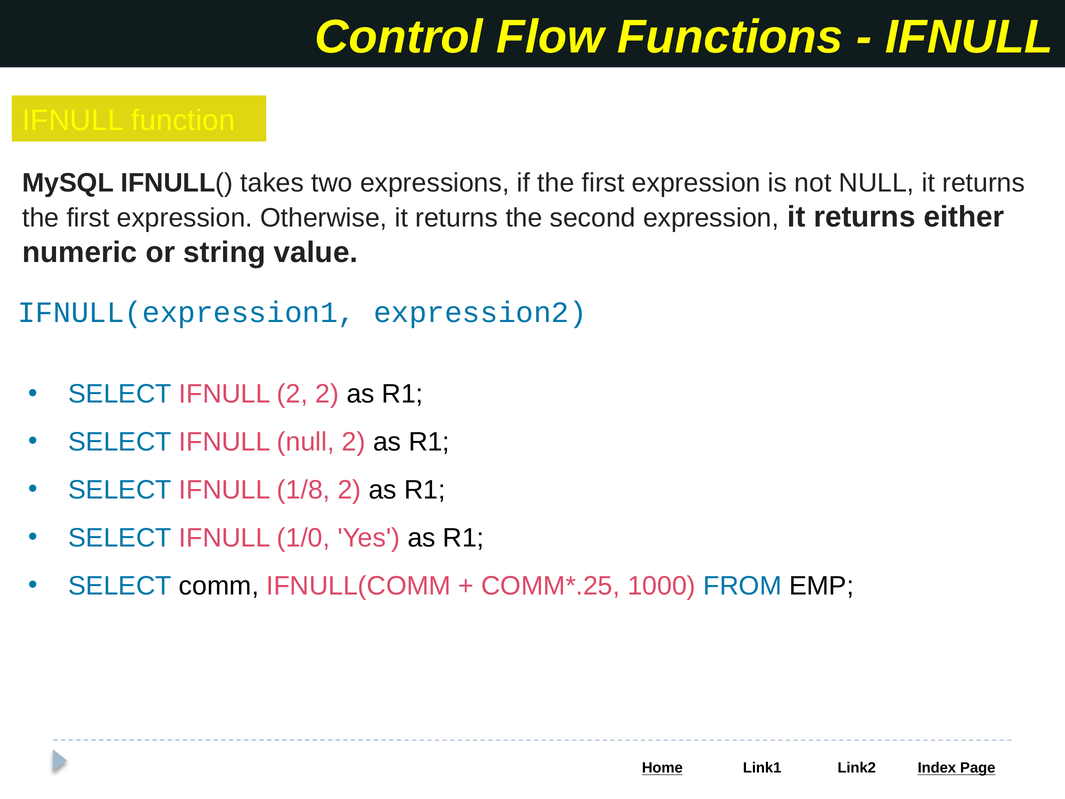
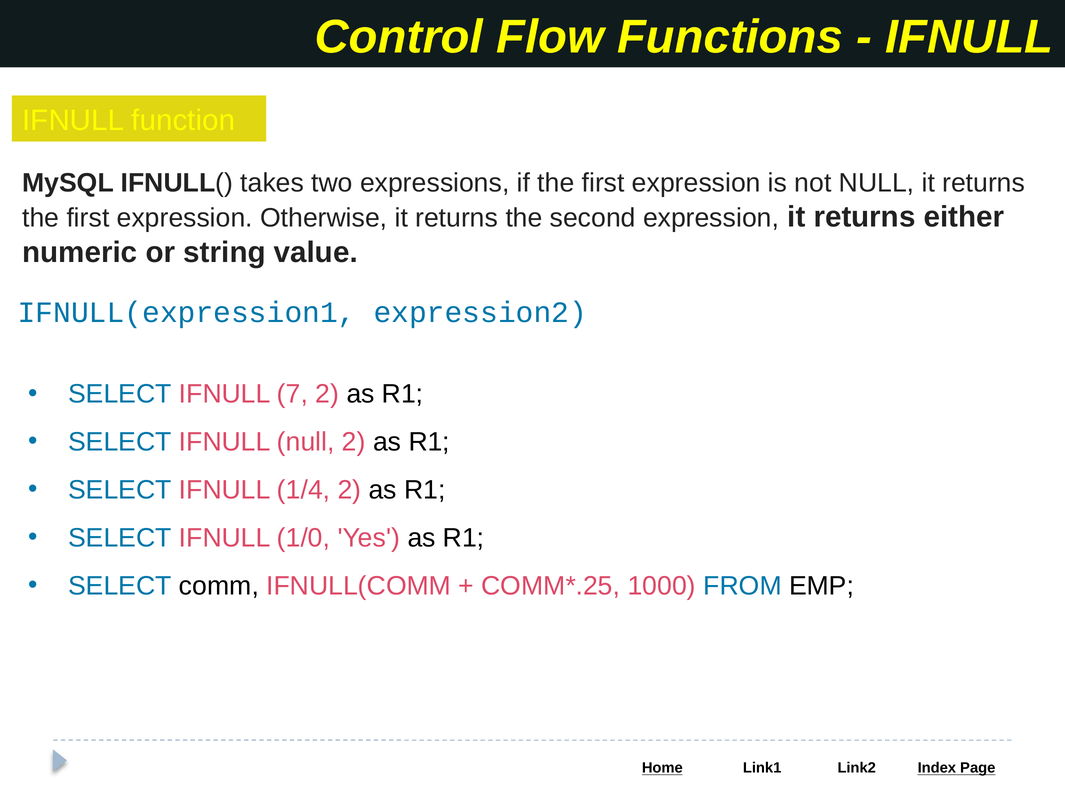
IFNULL 2: 2 -> 7
1/8: 1/8 -> 1/4
